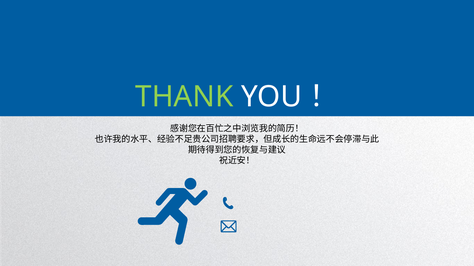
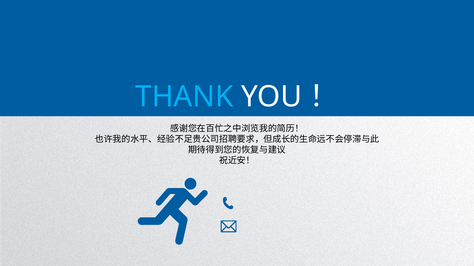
THANK colour: light green -> light blue
